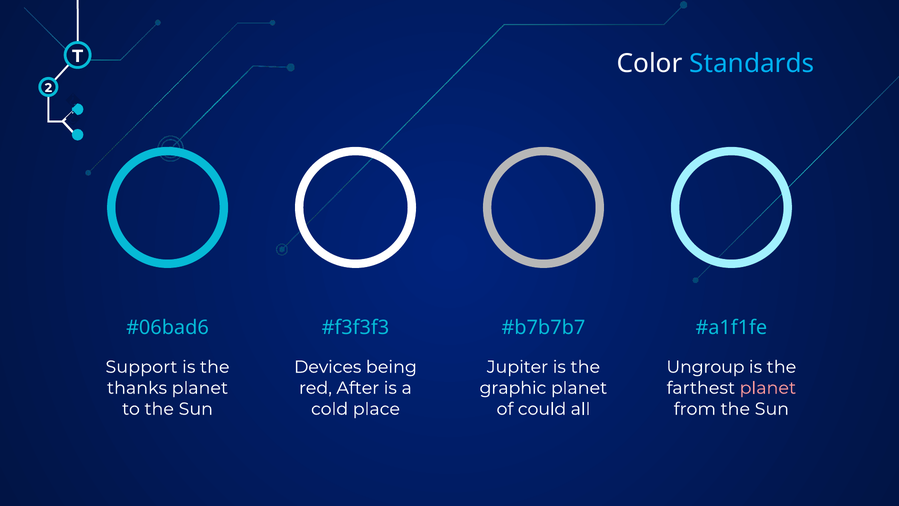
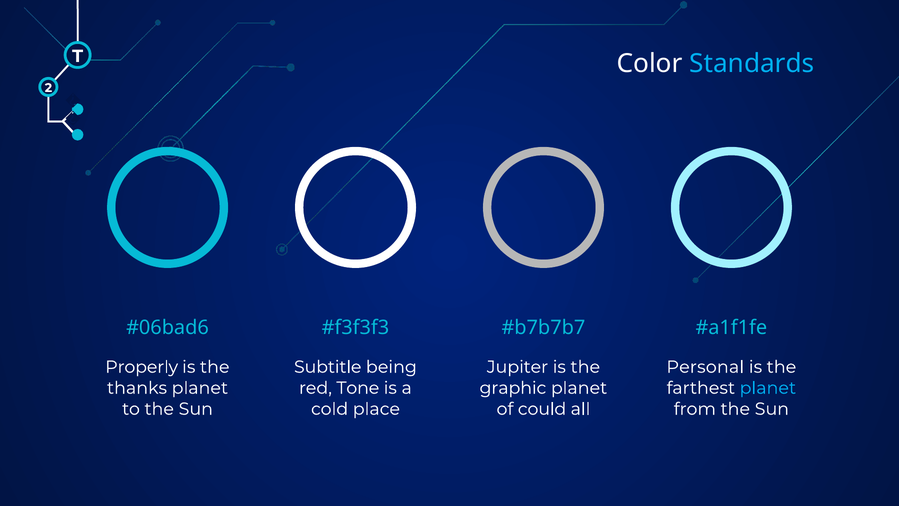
Support: Support -> Properly
Devices: Devices -> Subtitle
Ungroup: Ungroup -> Personal
After: After -> Tone
planet at (768, 388) colour: pink -> light blue
